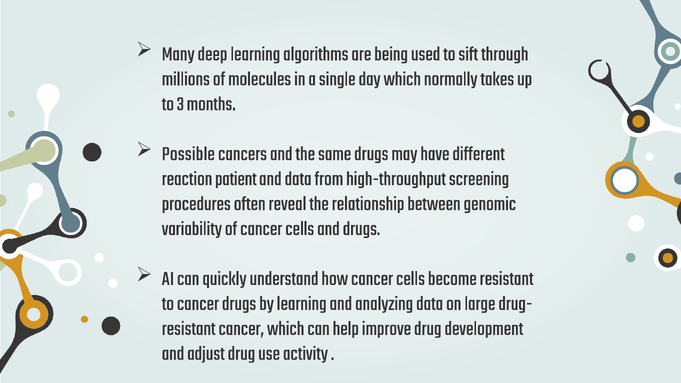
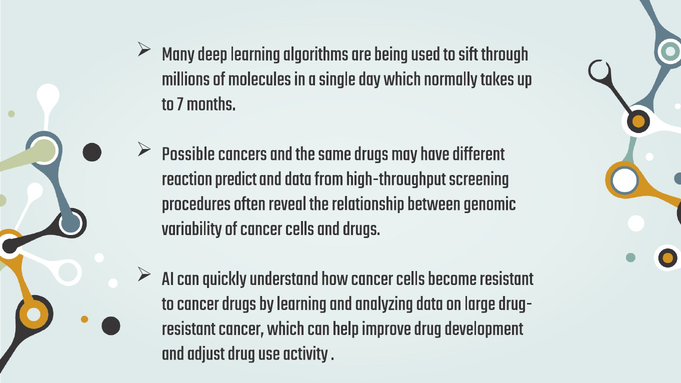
3: 3 -> 7
patient: patient -> predict
